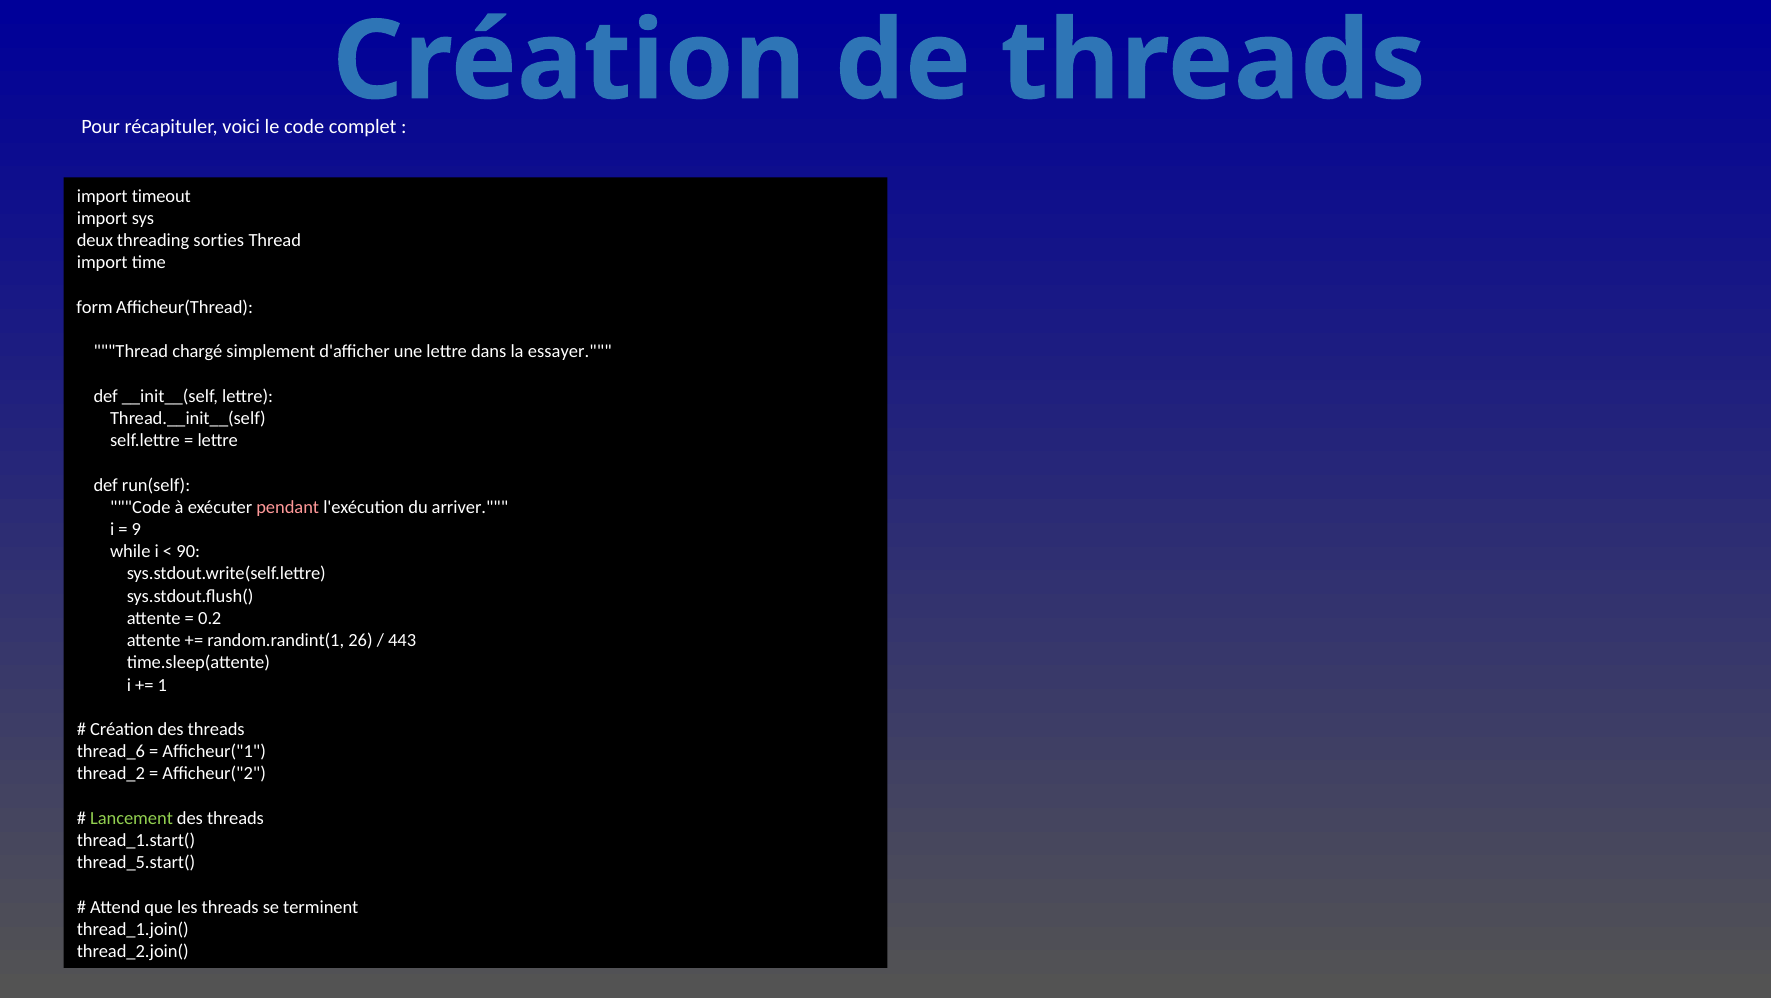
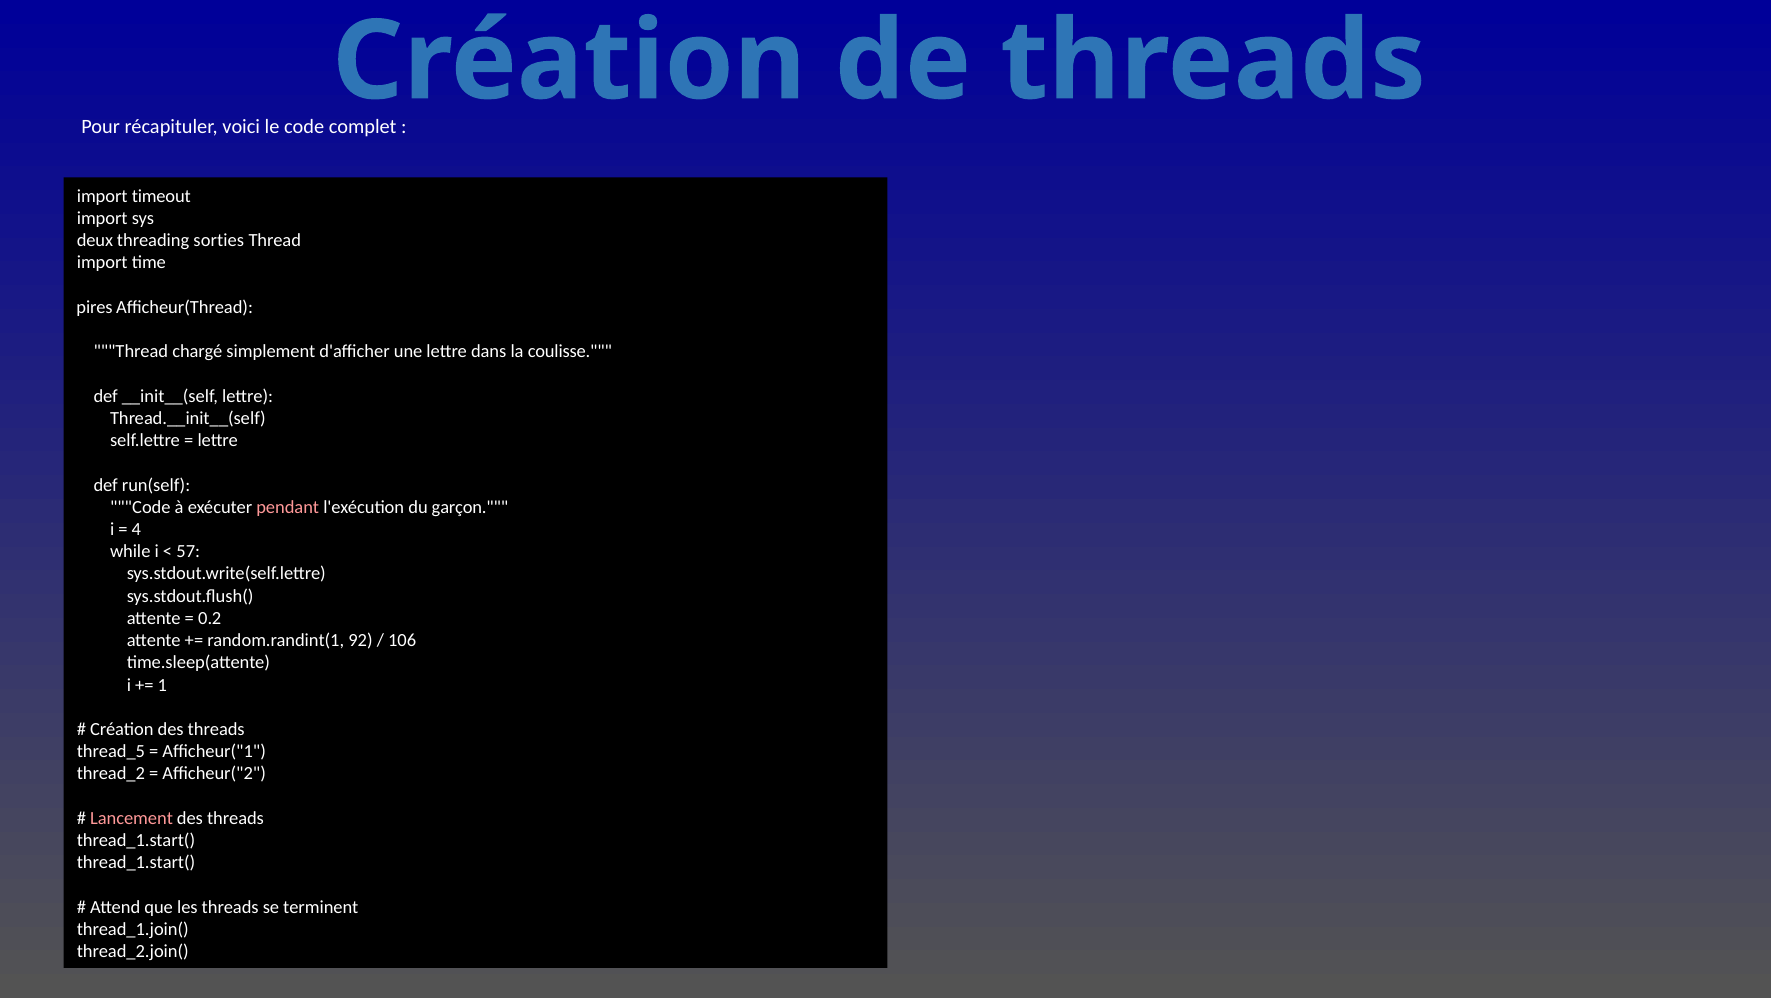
form: form -> pires
essayer: essayer -> coulisse
arriver: arriver -> garçon
9: 9 -> 4
90: 90 -> 57
26: 26 -> 92
443: 443 -> 106
thread_6: thread_6 -> thread_5
Lancement colour: light green -> pink
thread_5.start( at (136, 863): thread_5.start( -> thread_1.start(
